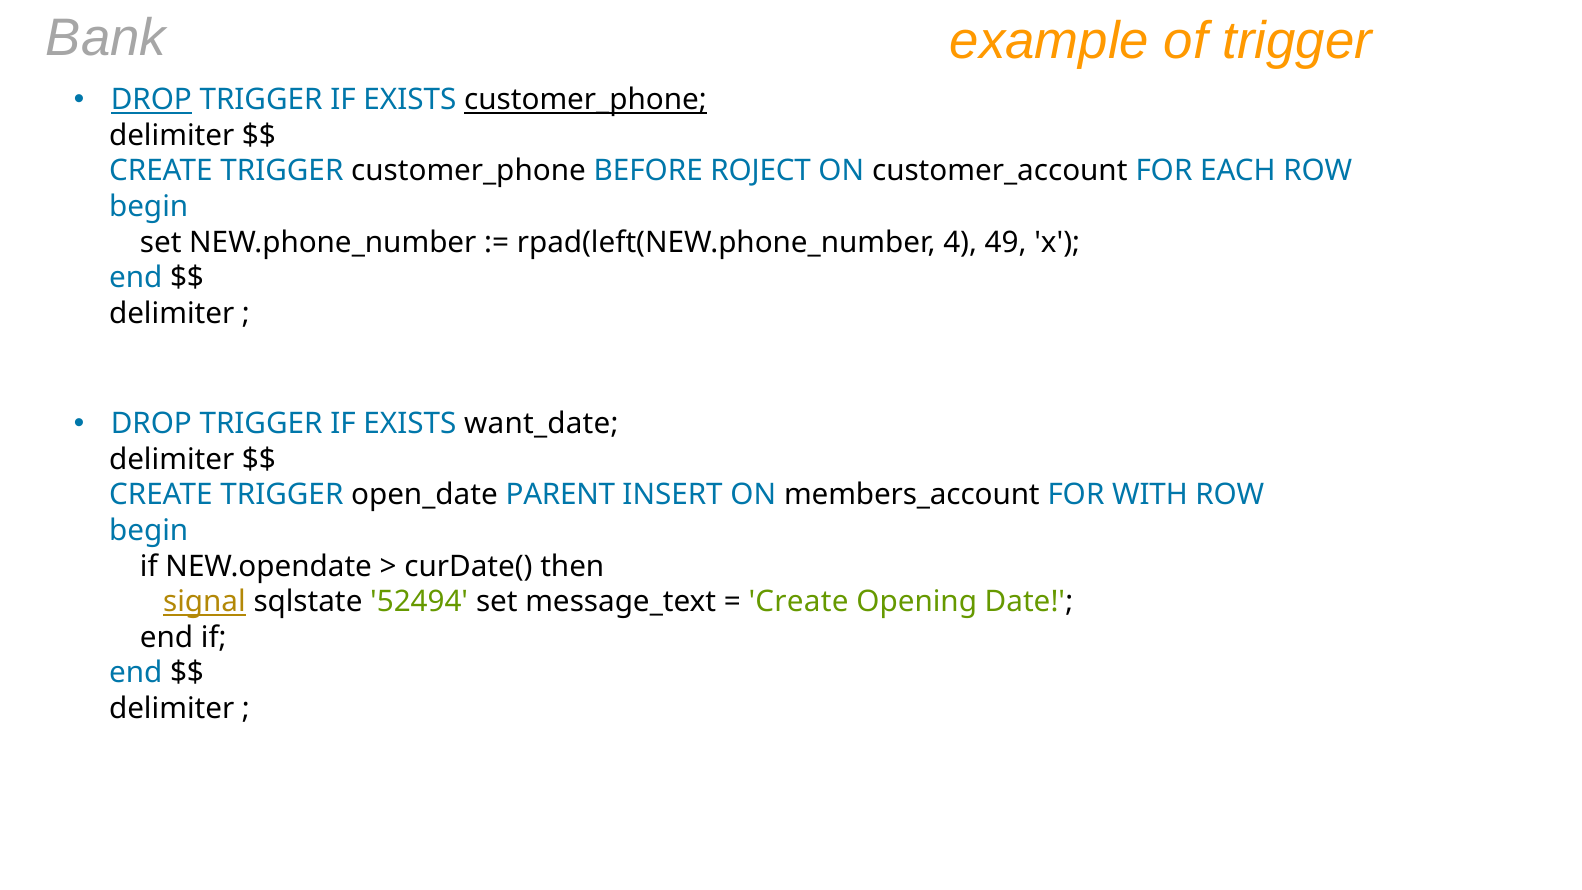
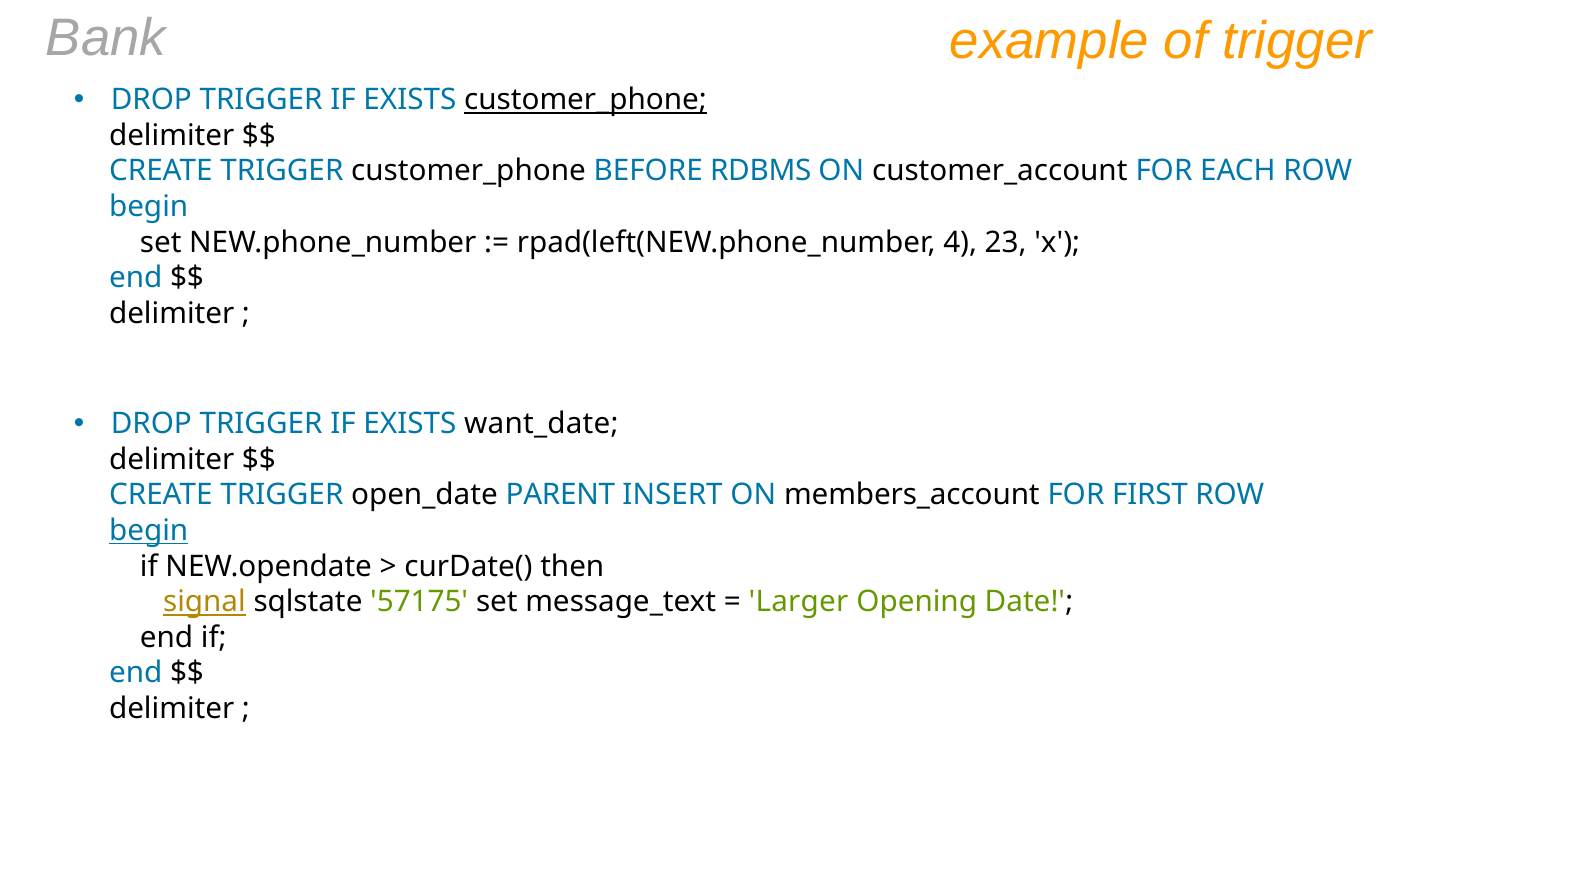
DROP at (151, 100) underline: present -> none
ROJECT: ROJECT -> RDBMS
49: 49 -> 23
WITH: WITH -> FIRST
begin at (149, 531) underline: none -> present
52494: 52494 -> 57175
Create at (799, 602): Create -> Larger
